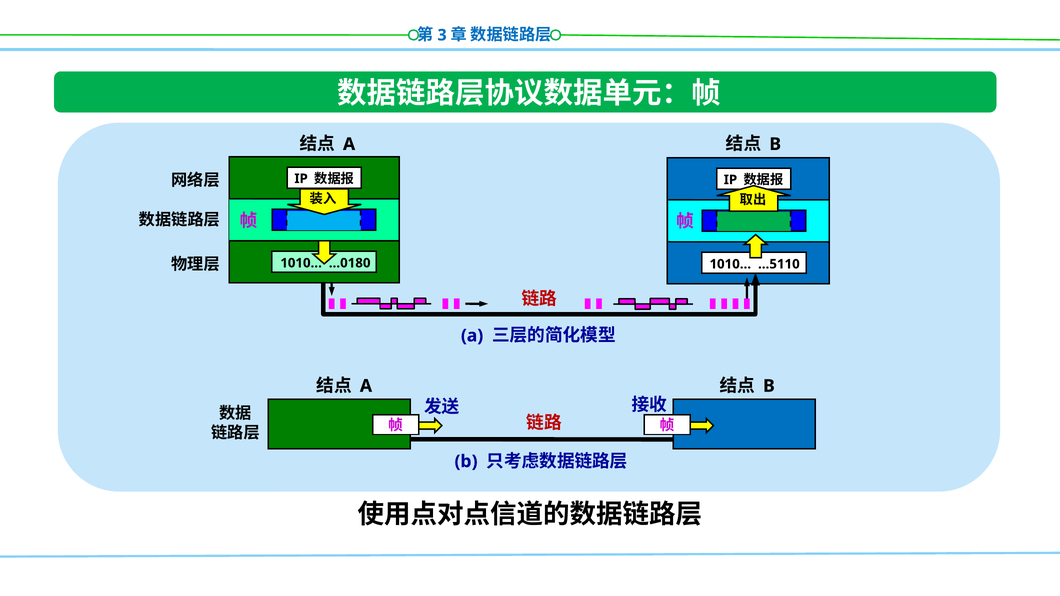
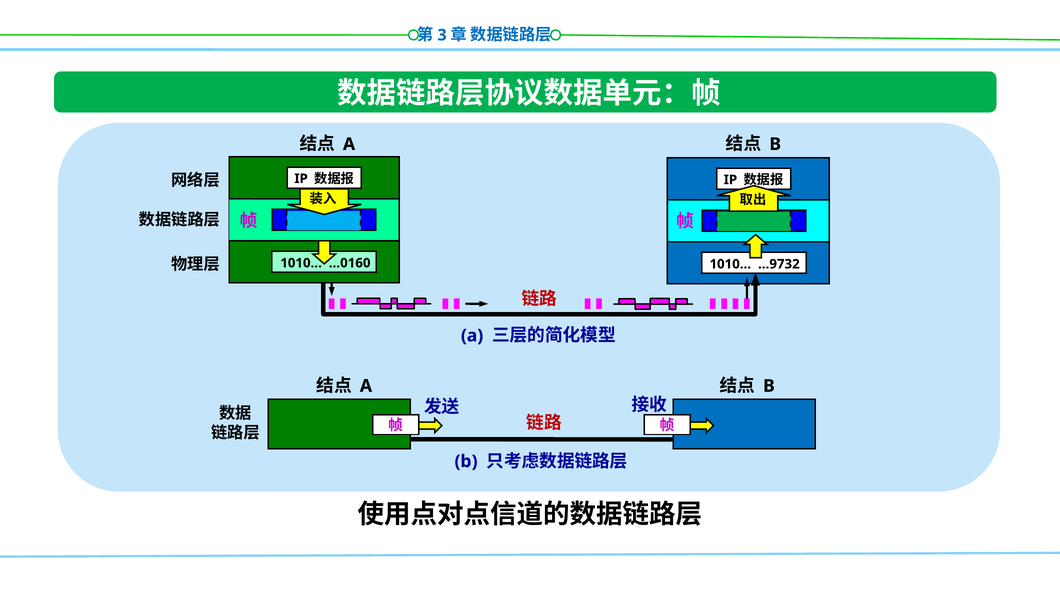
…0180: …0180 -> …0160
…5110: …5110 -> …9732
